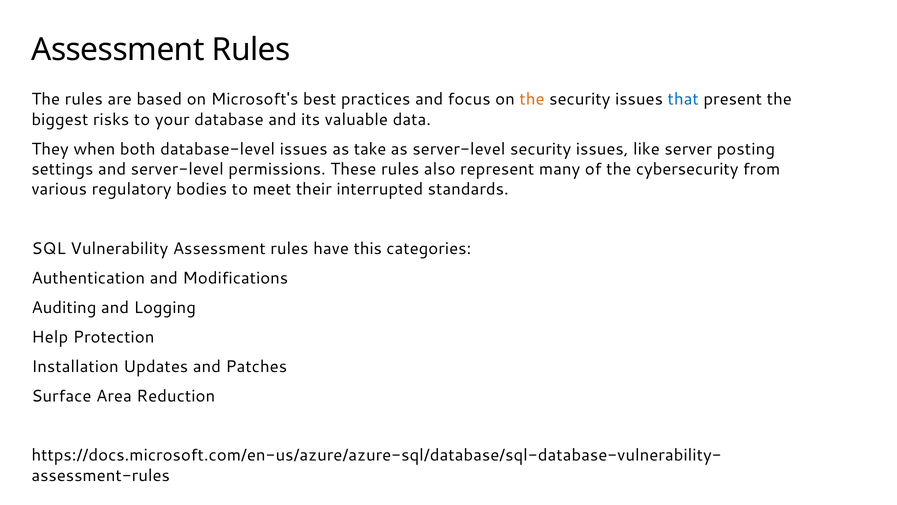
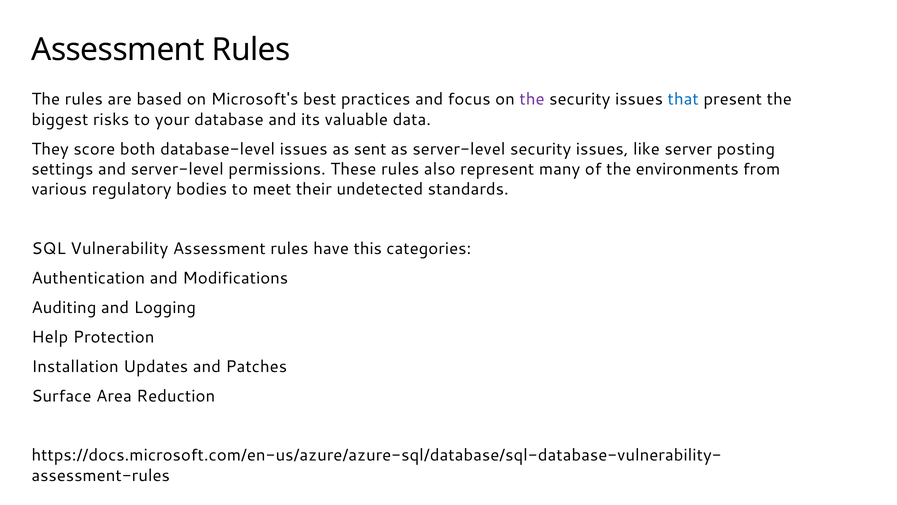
the at (532, 99) colour: orange -> purple
when: when -> score
take: take -> sent
cybersecurity: cybersecurity -> environments
interrupted: interrupted -> undetected
